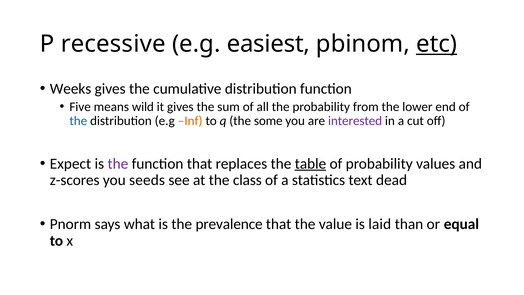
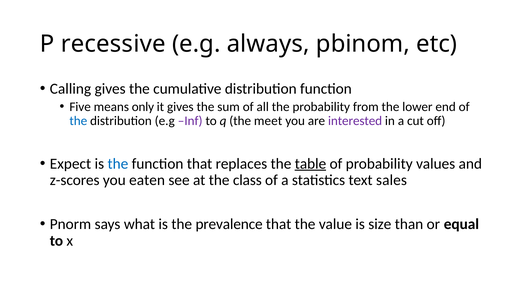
easiest: easiest -> always
etc underline: present -> none
Weeks: Weeks -> Calling
wild: wild -> only
Inf colour: orange -> purple
some: some -> meet
the at (118, 164) colour: purple -> blue
seeds: seeds -> eaten
dead: dead -> sales
laid: laid -> size
